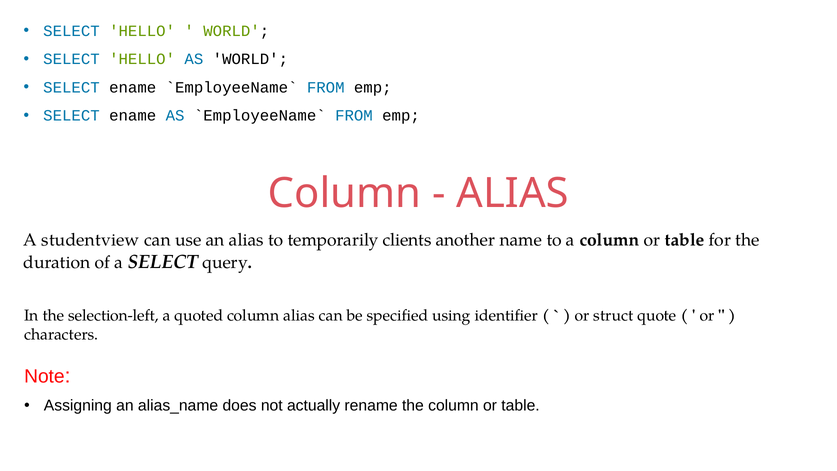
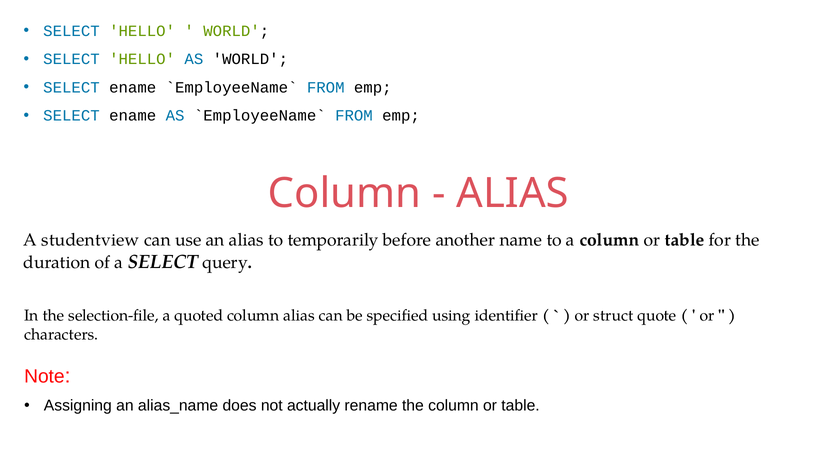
clients: clients -> before
selection-left: selection-left -> selection-file
